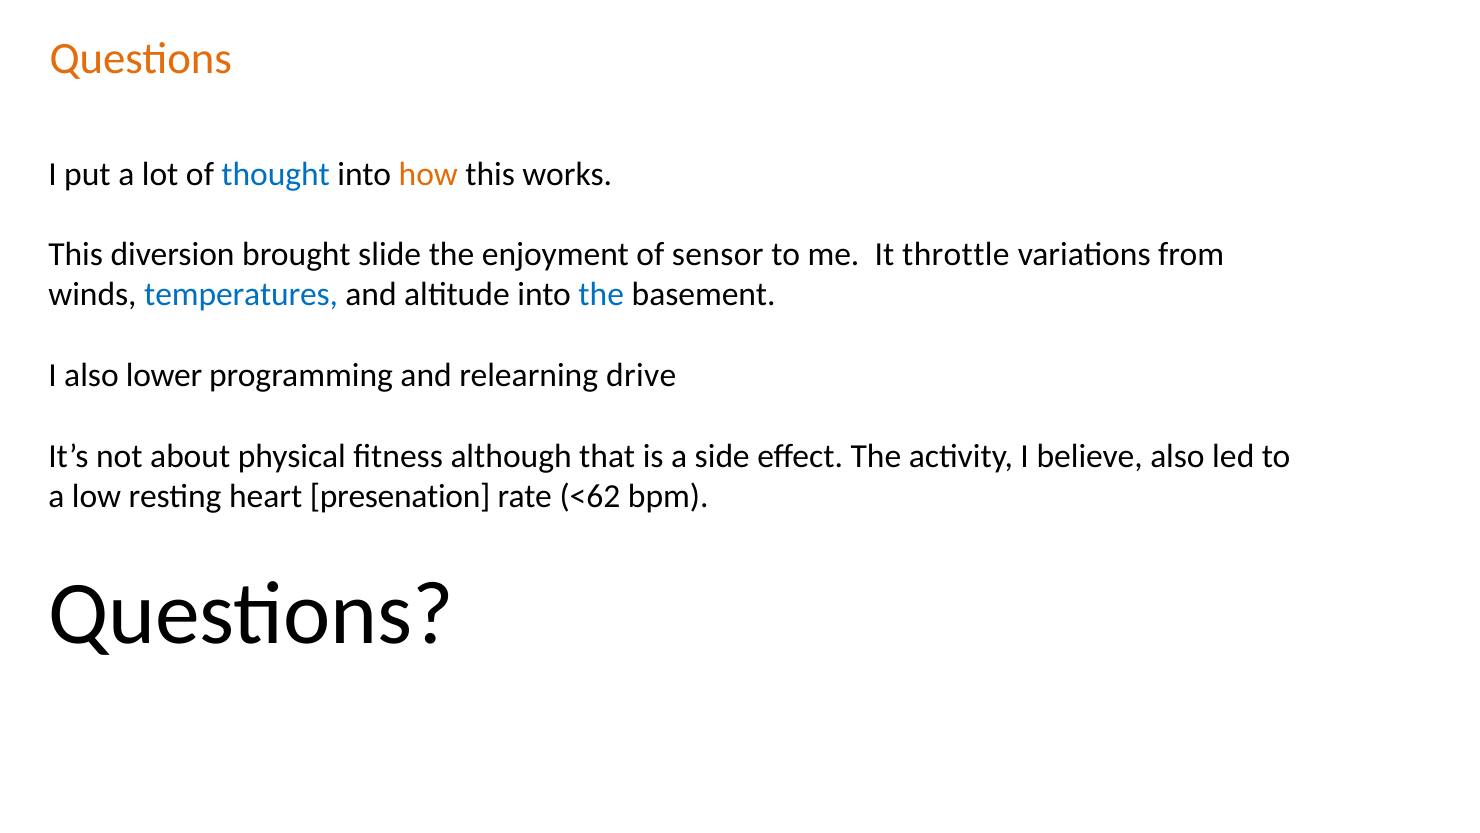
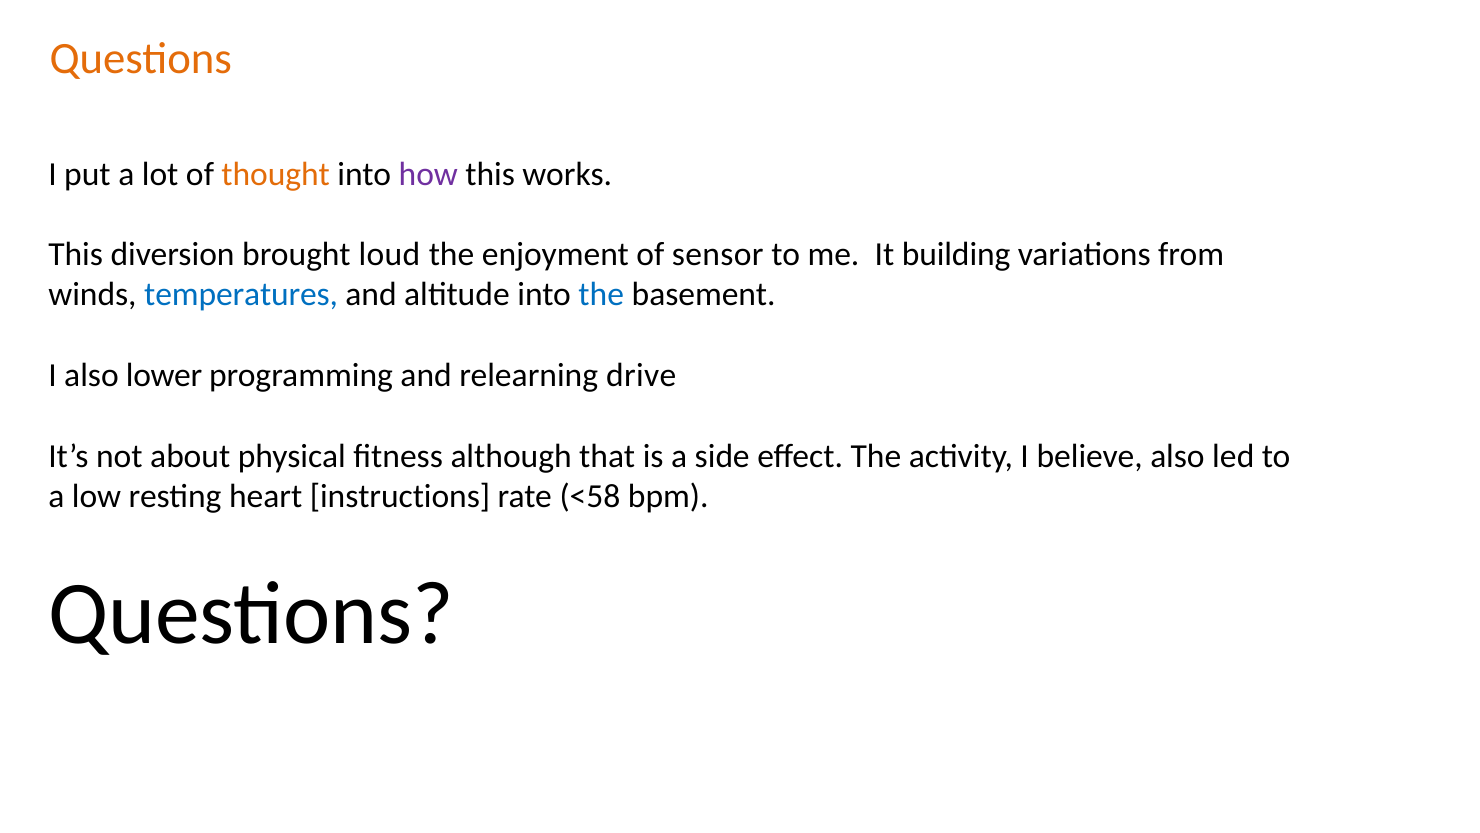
thought colour: blue -> orange
how colour: orange -> purple
slide: slide -> loud
throttle: throttle -> building
presenation: presenation -> instructions
<62: <62 -> <58
